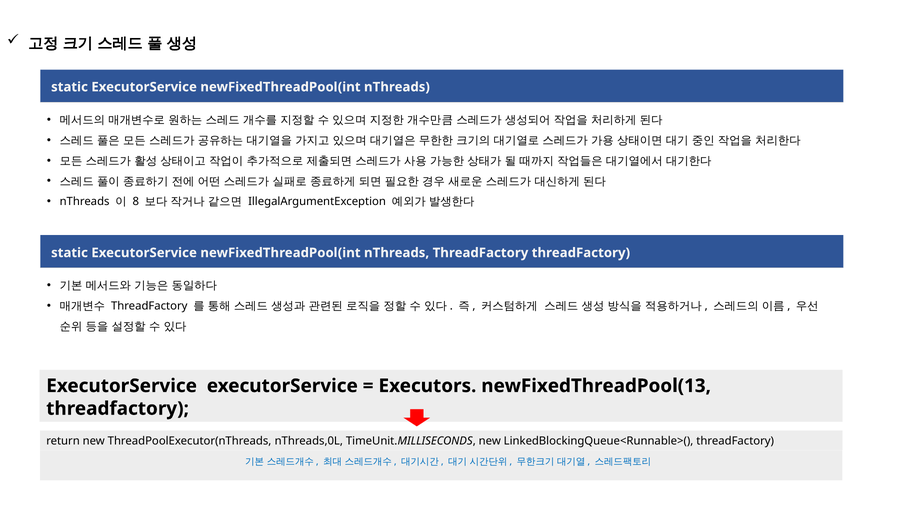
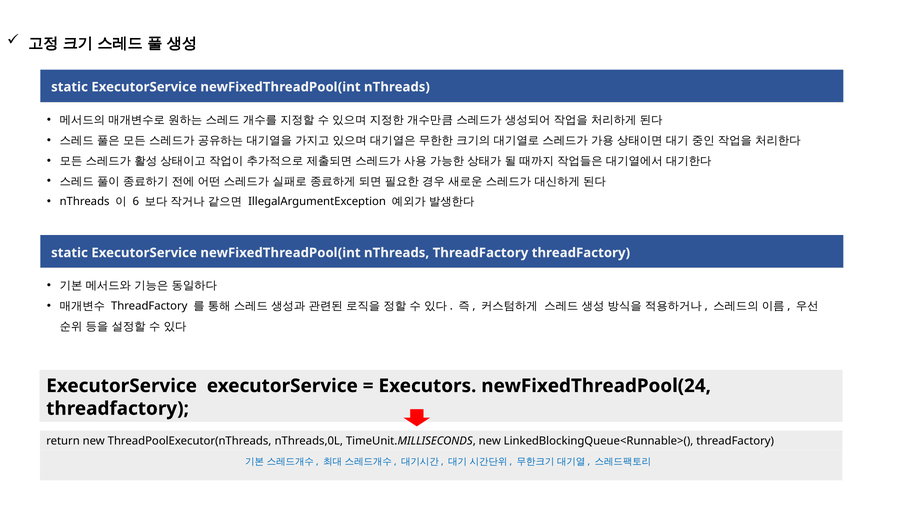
8: 8 -> 6
newFixedThreadPool(13: newFixedThreadPool(13 -> newFixedThreadPool(24
